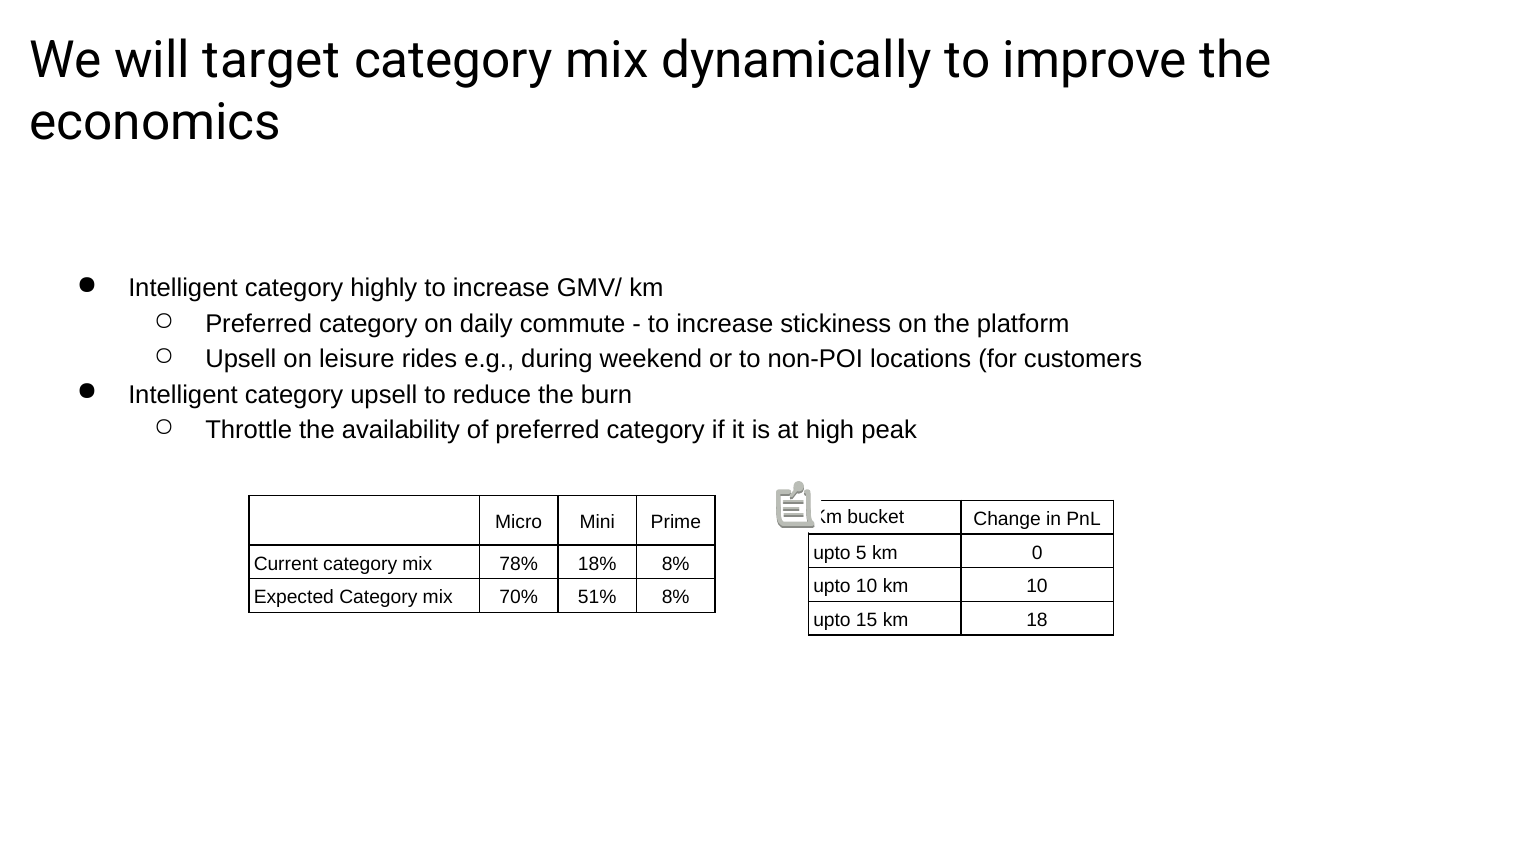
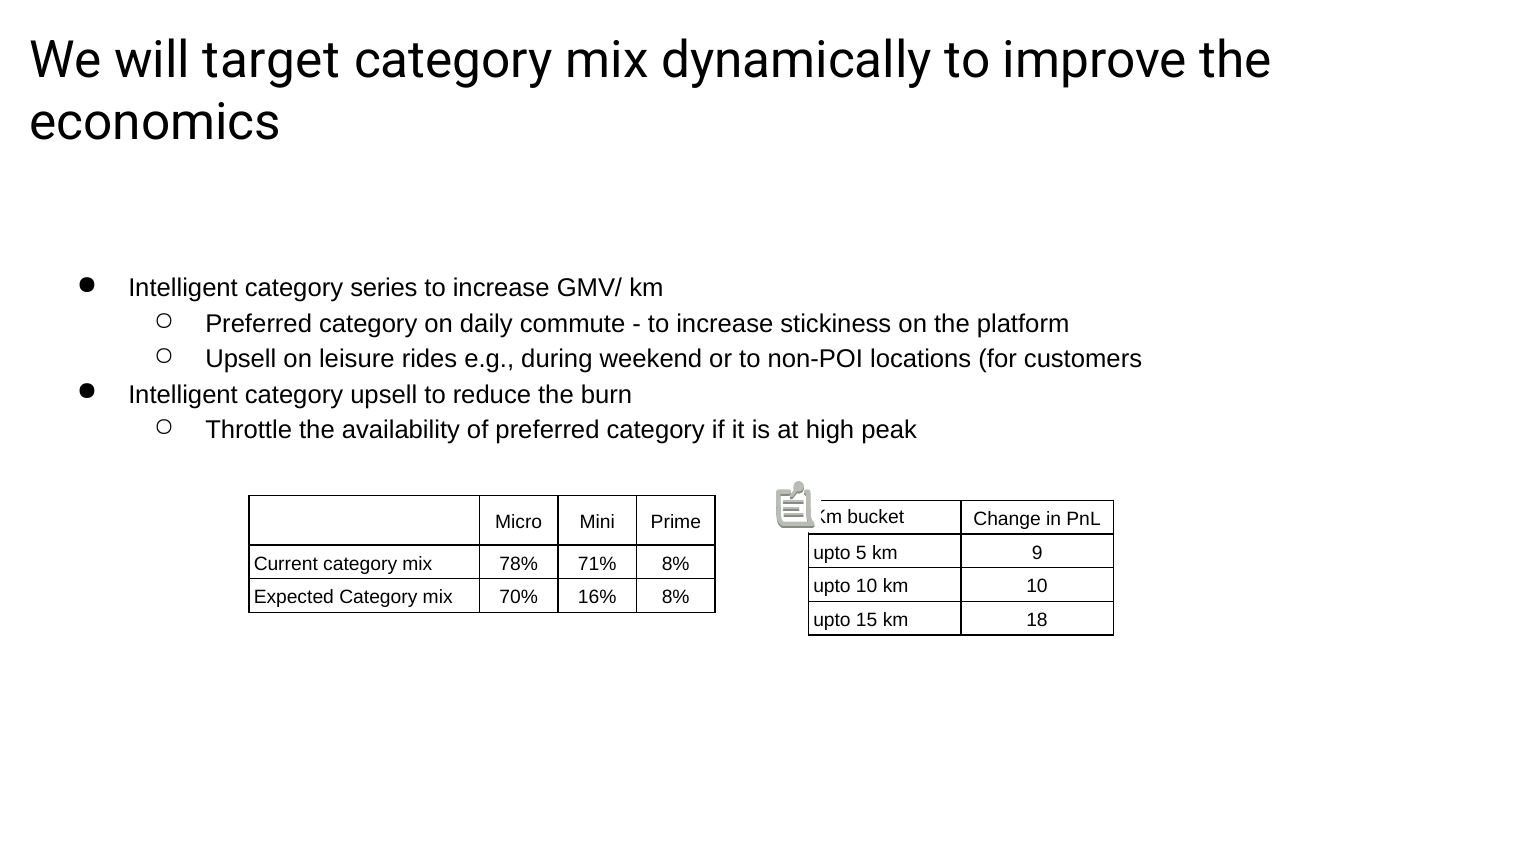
highly: highly -> series
0: 0 -> 9
18%: 18% -> 71%
51%: 51% -> 16%
